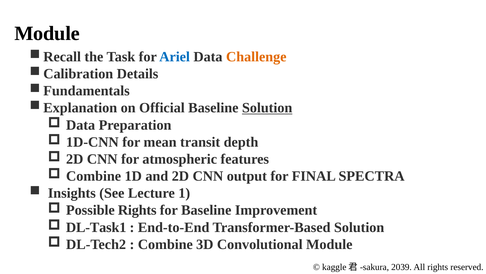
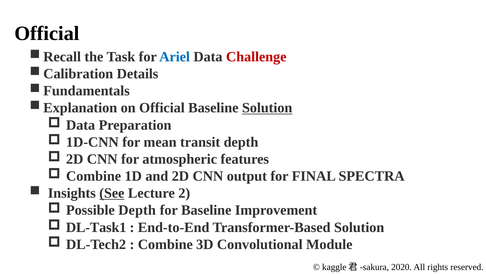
Module at (47, 33): Module -> Official
Challenge colour: orange -> red
See underline: none -> present
1: 1 -> 2
Possible Rights: Rights -> Depth
2039: 2039 -> 2020
